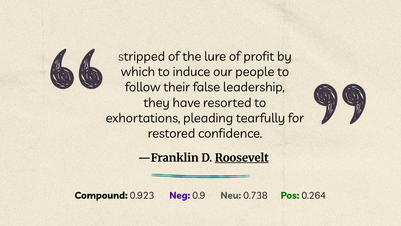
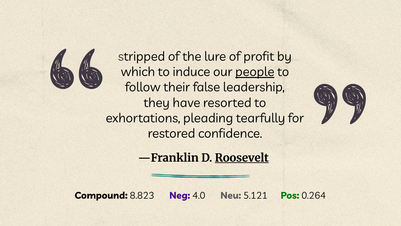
people underline: none -> present
0.923: 0.923 -> 8.823
0.9: 0.9 -> 4.0
0.738: 0.738 -> 5.121
